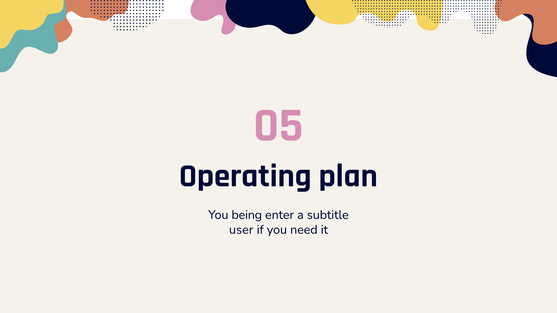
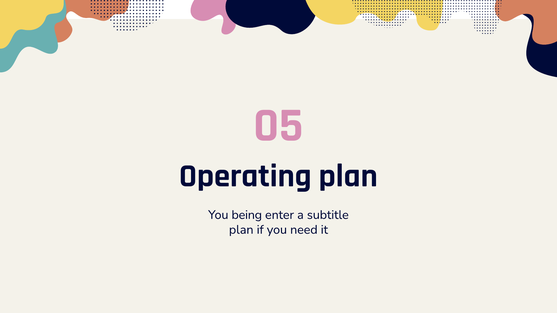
user at (241, 230): user -> plan
